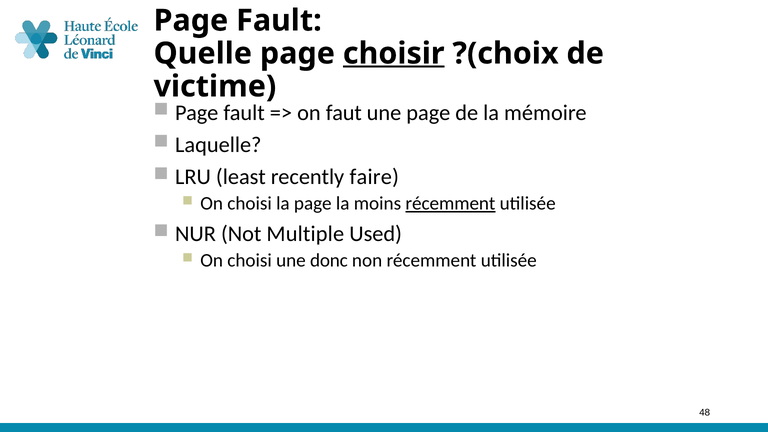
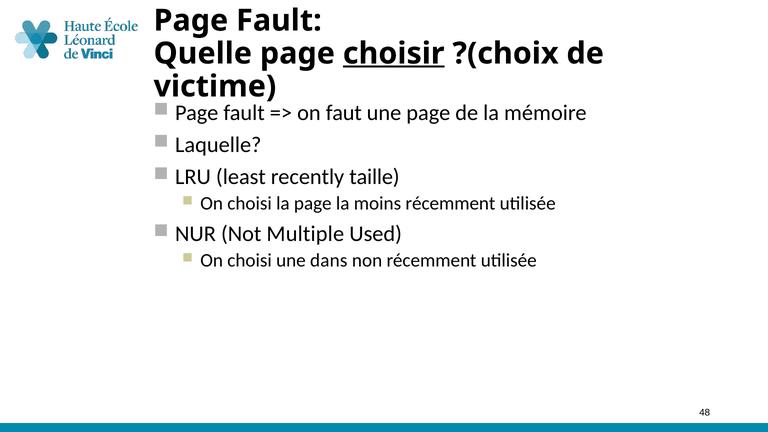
faire: faire -> taille
récemment at (450, 204) underline: present -> none
donc: donc -> dans
